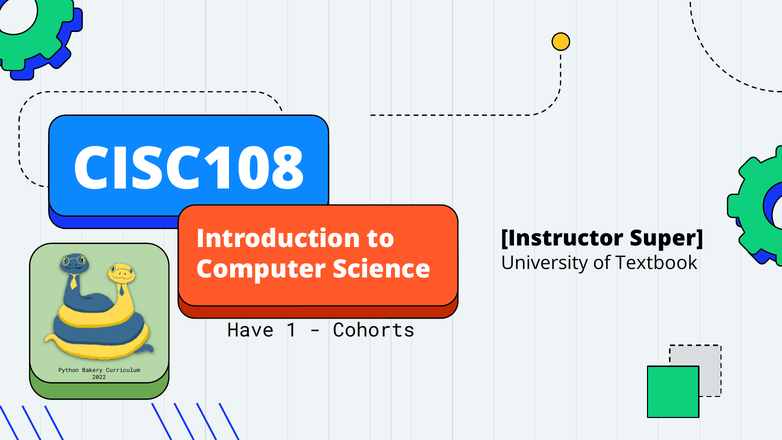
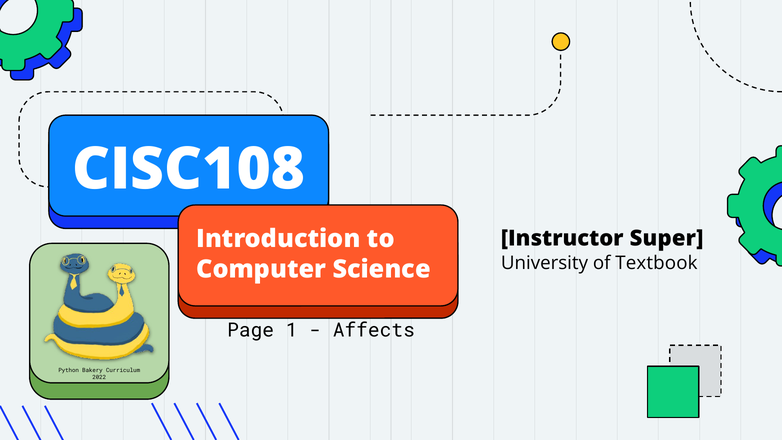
Have: Have -> Page
Cohorts: Cohorts -> Affects
